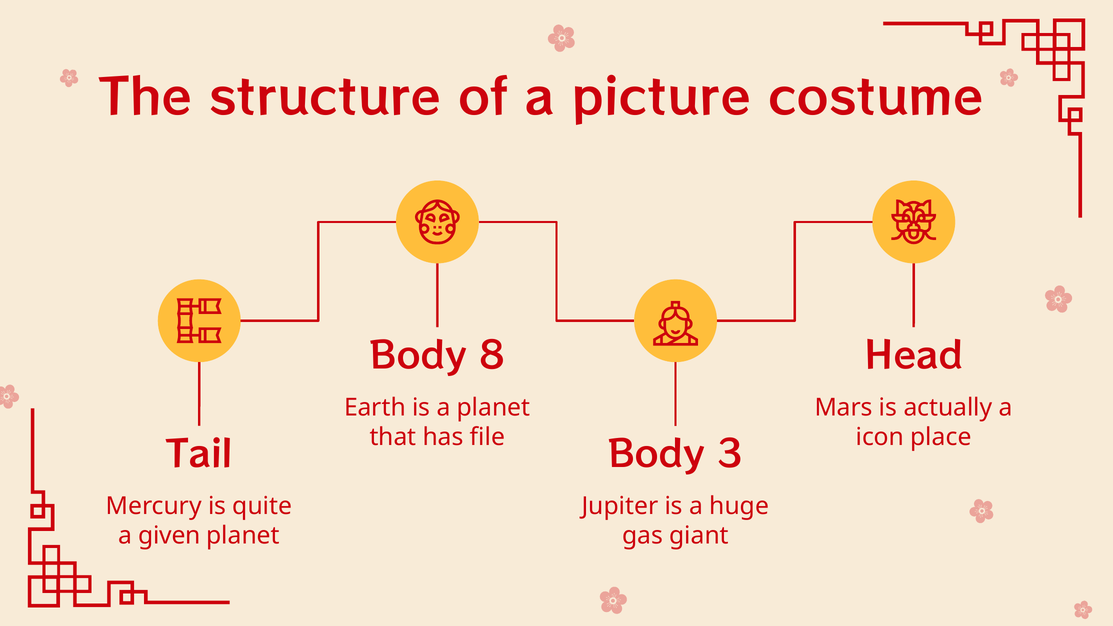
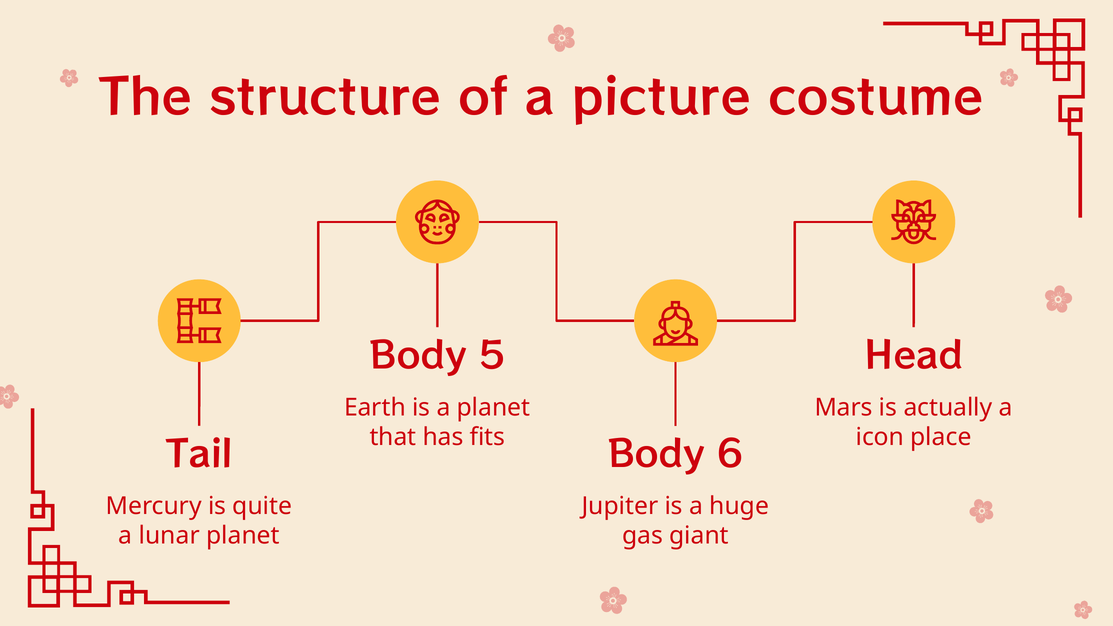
8: 8 -> 5
file: file -> fits
3: 3 -> 6
given: given -> lunar
